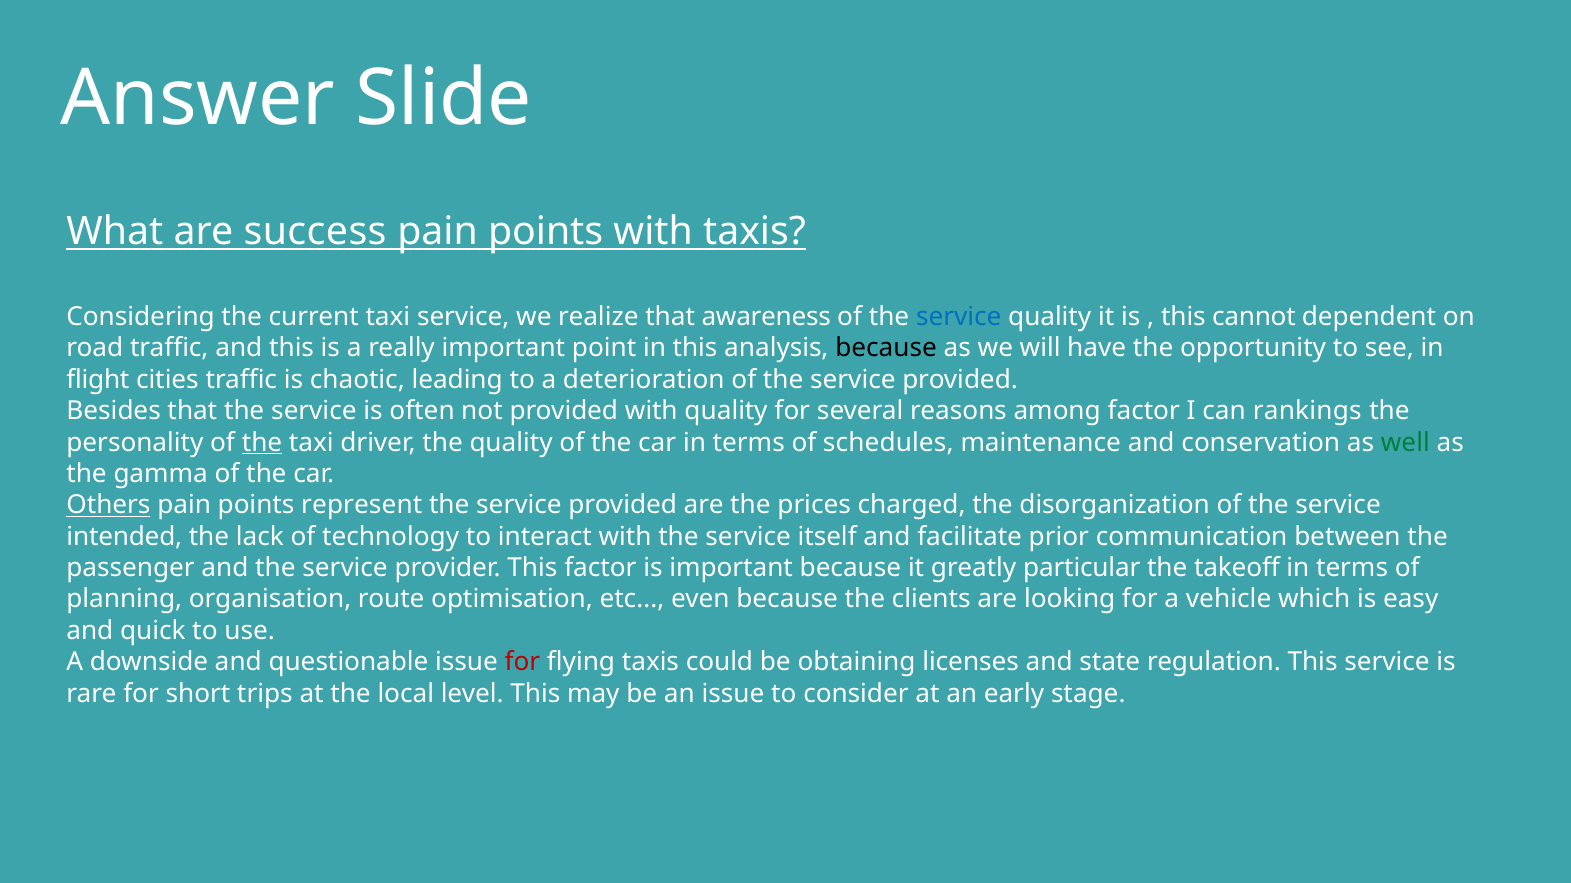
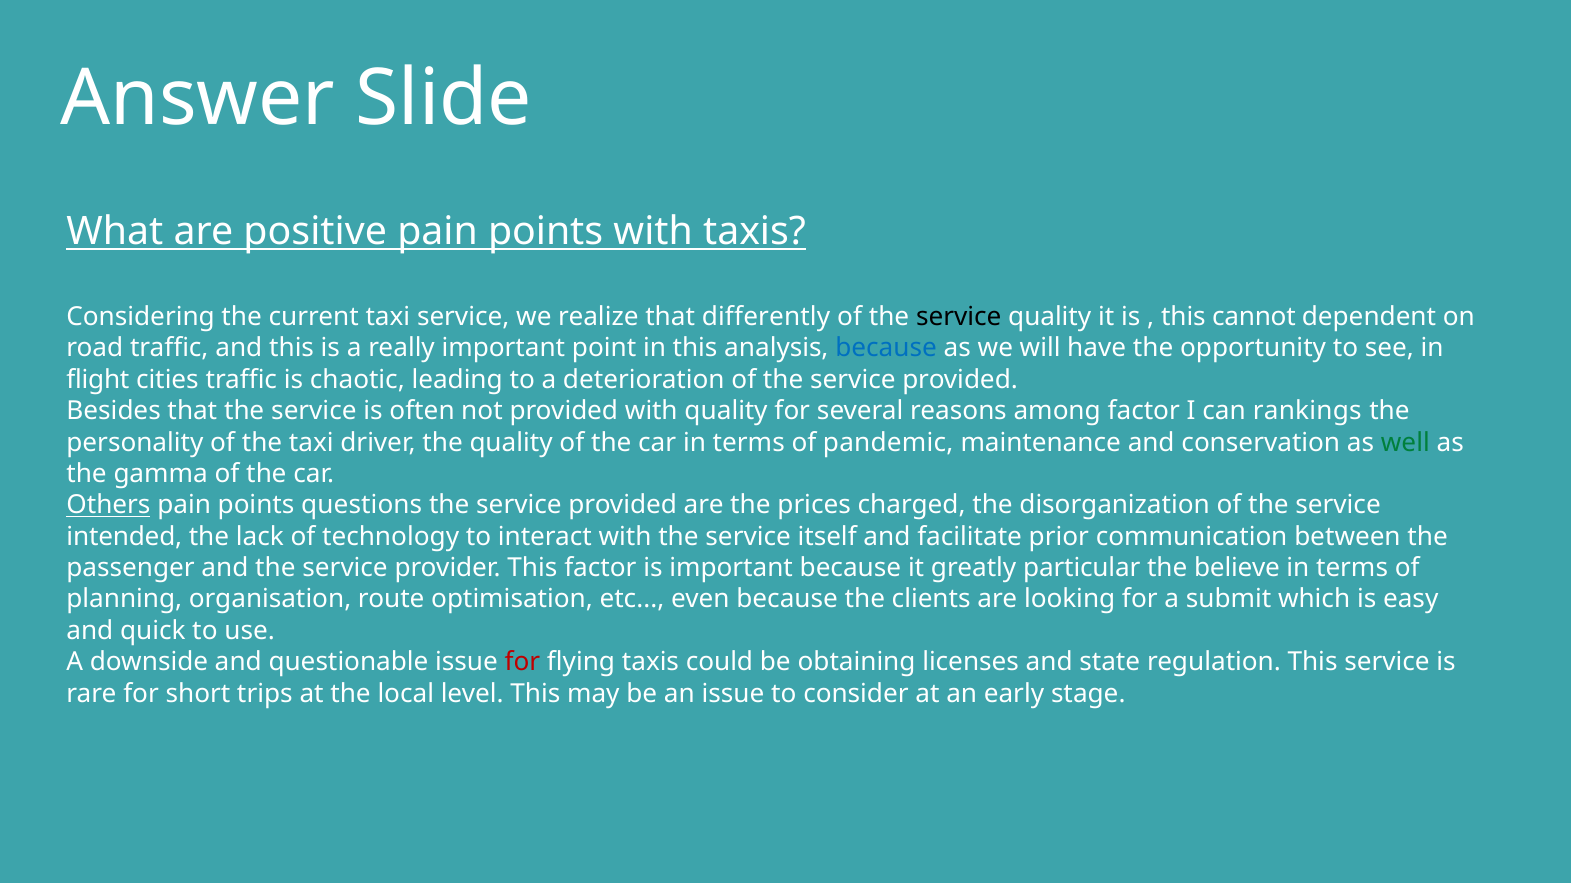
success: success -> positive
awareness: awareness -> differently
service at (959, 317) colour: blue -> black
because at (886, 348) colour: black -> blue
the at (262, 443) underline: present -> none
schedules: schedules -> pandemic
represent: represent -> questions
takeoff: takeoff -> believe
vehicle: vehicle -> submit
